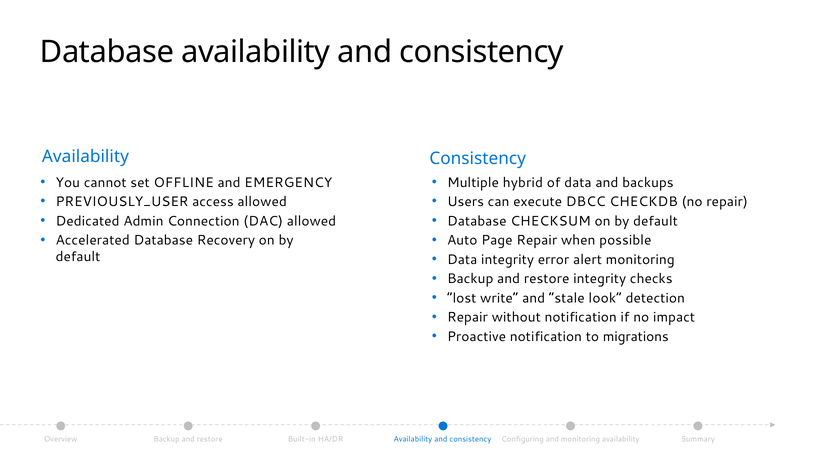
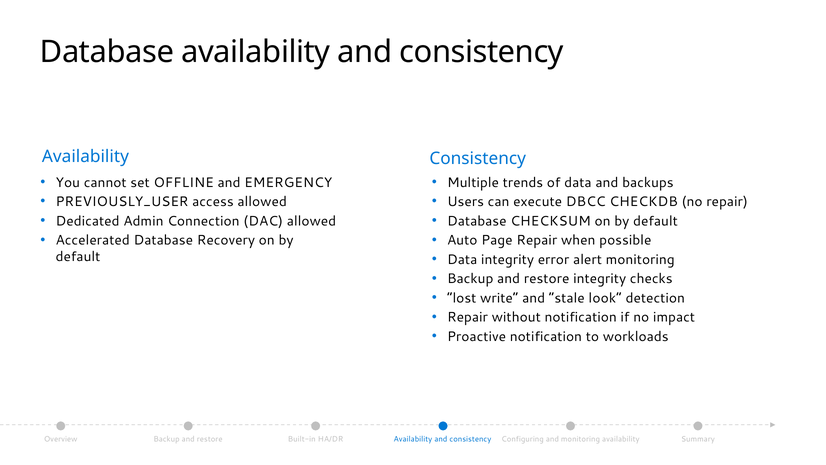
hybrid: hybrid -> trends
migrations: migrations -> workloads
